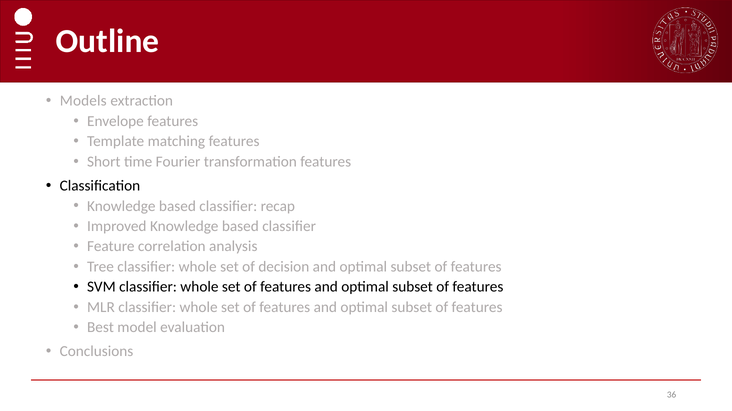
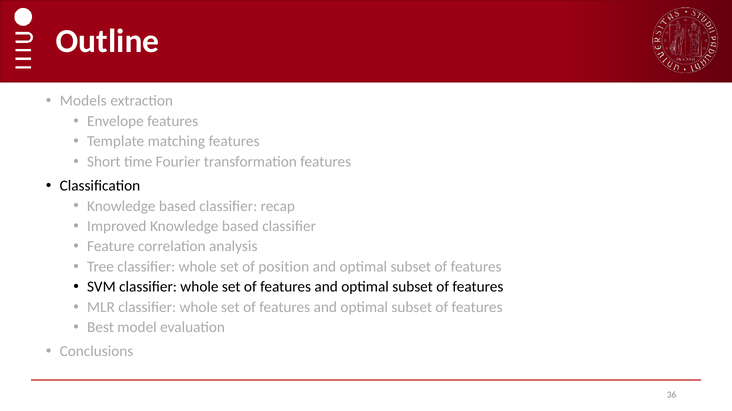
decision: decision -> position
